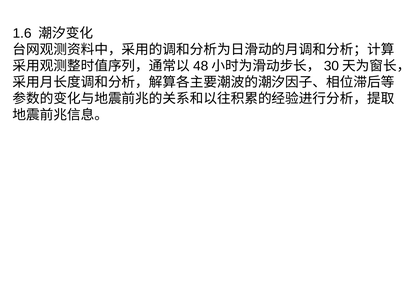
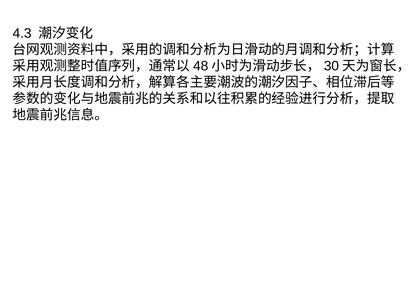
1.6: 1.6 -> 4.3
